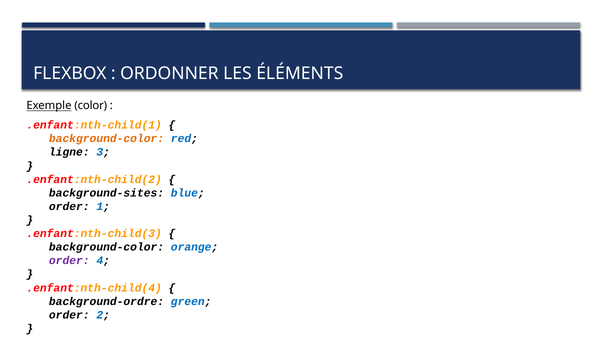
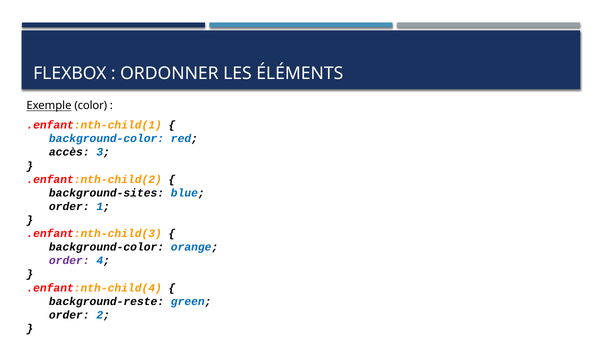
background-color at (107, 138) colour: orange -> blue
ligne: ligne -> accès
background-ordre: background-ordre -> background-reste
